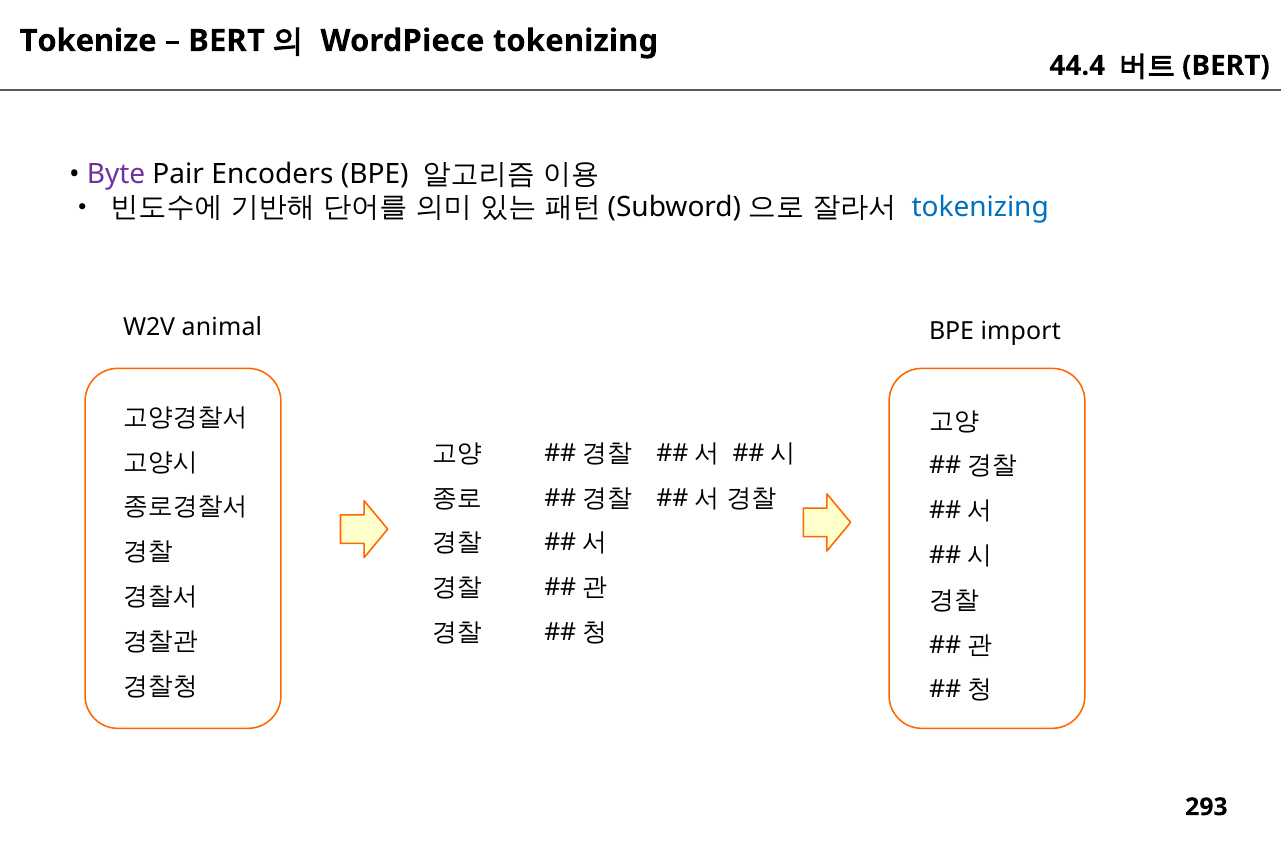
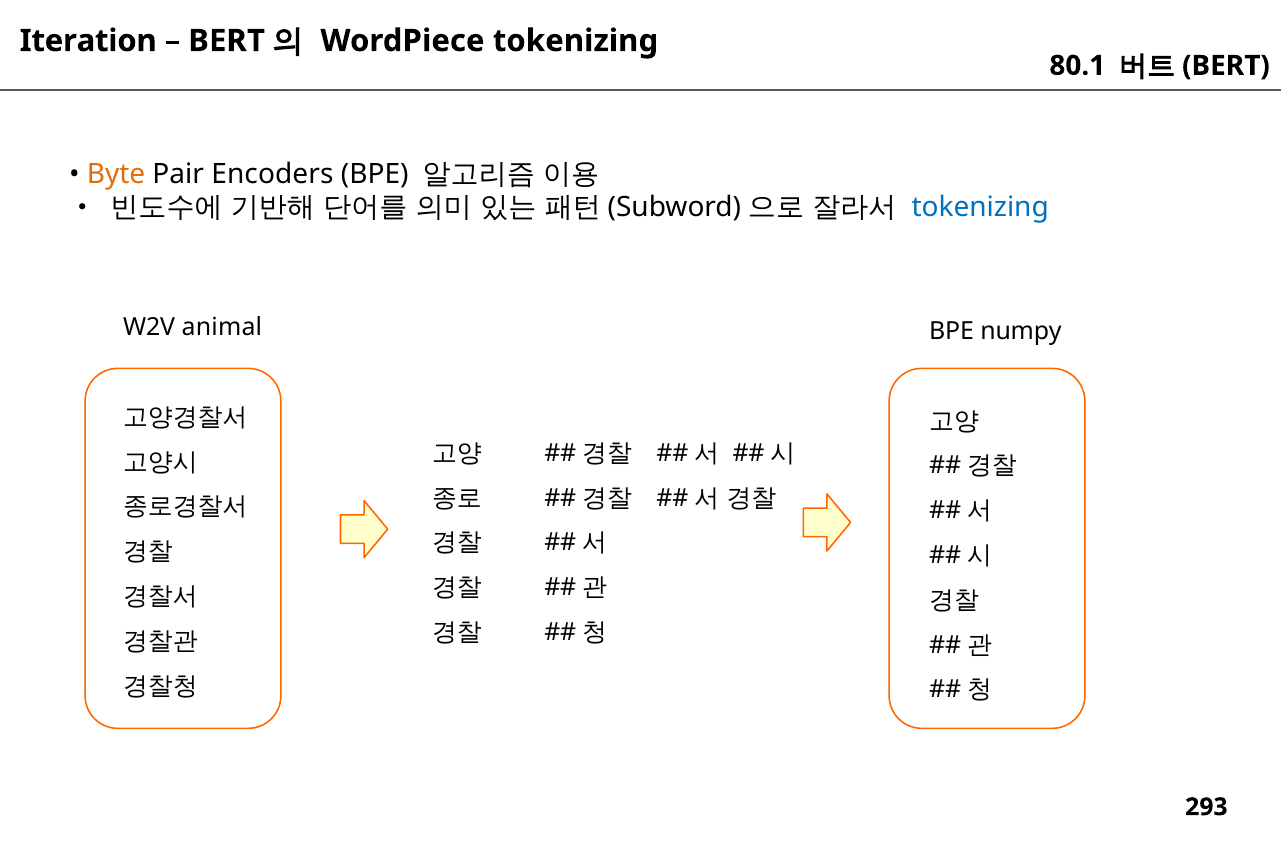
Tokenize: Tokenize -> Iteration
44.4: 44.4 -> 80.1
Byte colour: purple -> orange
import: import -> numpy
